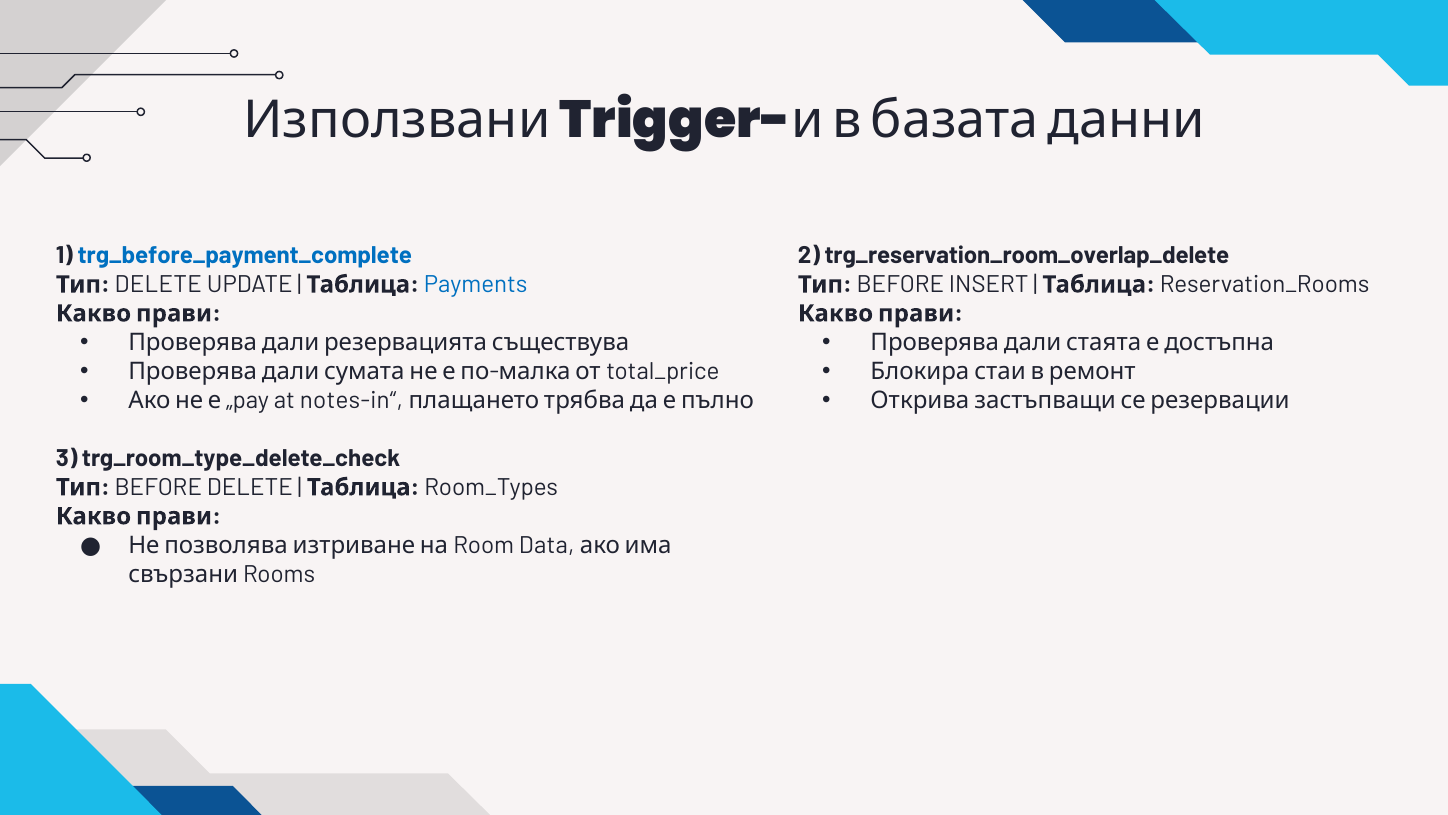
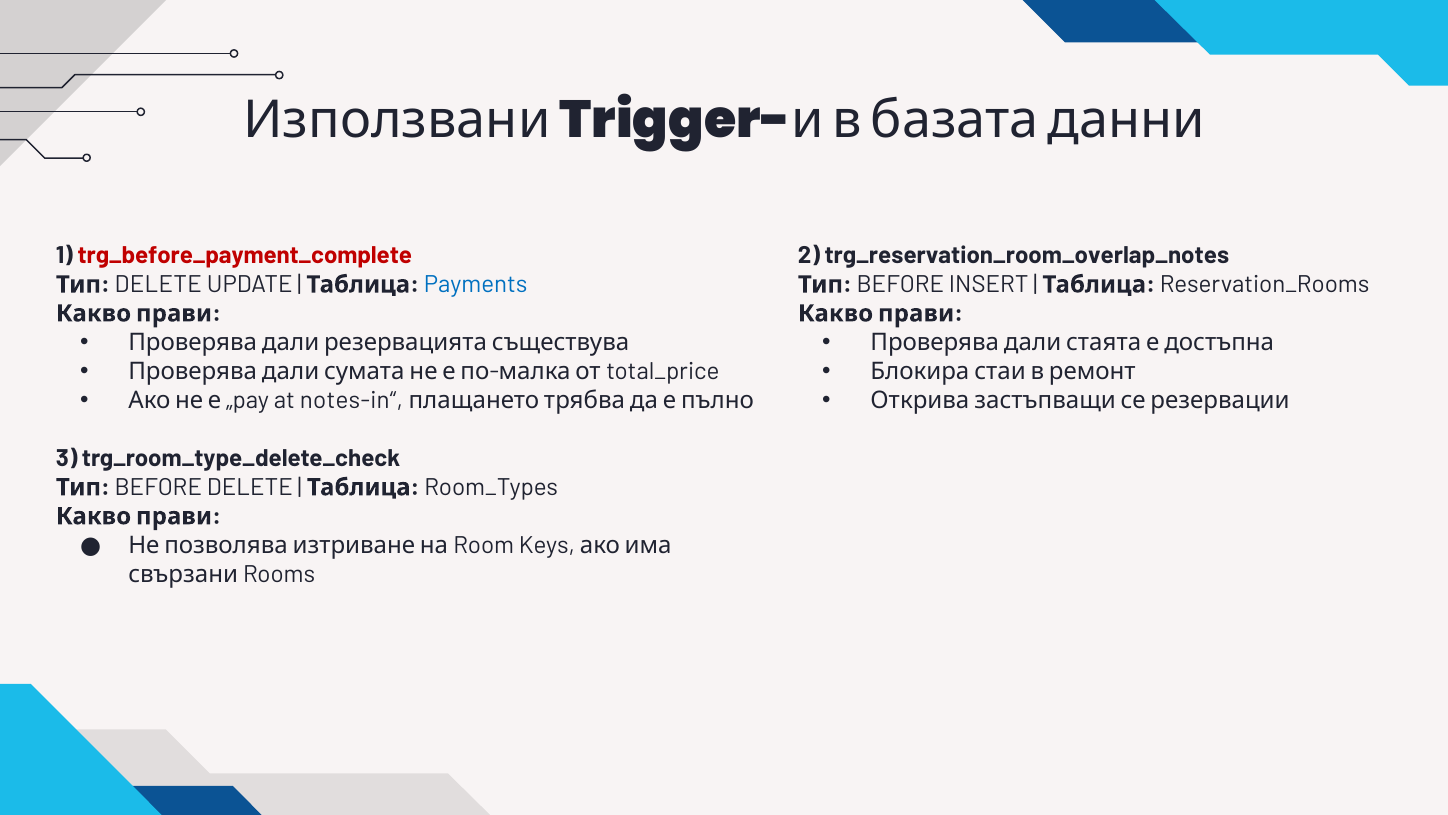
trg_before_payment_complete colour: blue -> red
trg_reservation_room_overlap_delete: trg_reservation_room_overlap_delete -> trg_reservation_room_overlap_notes
Data: Data -> Keys
